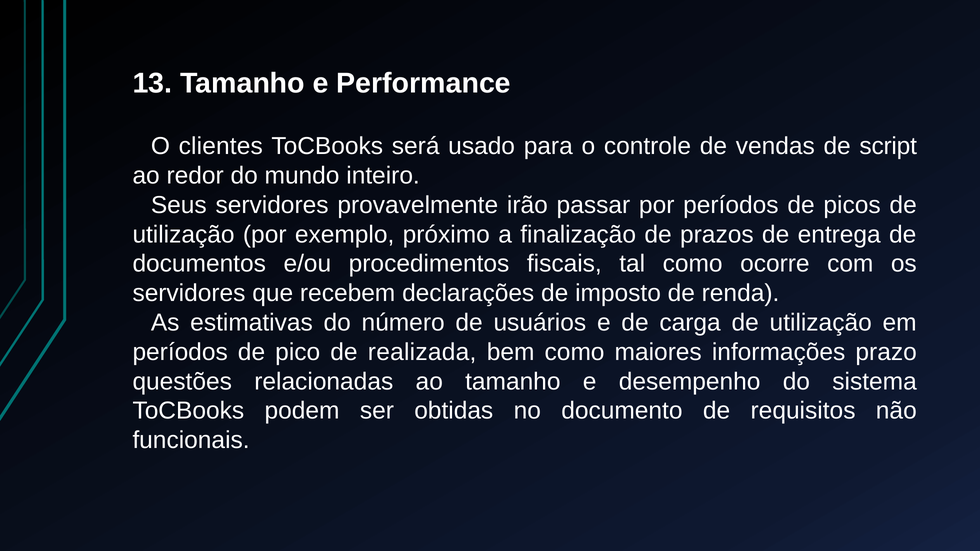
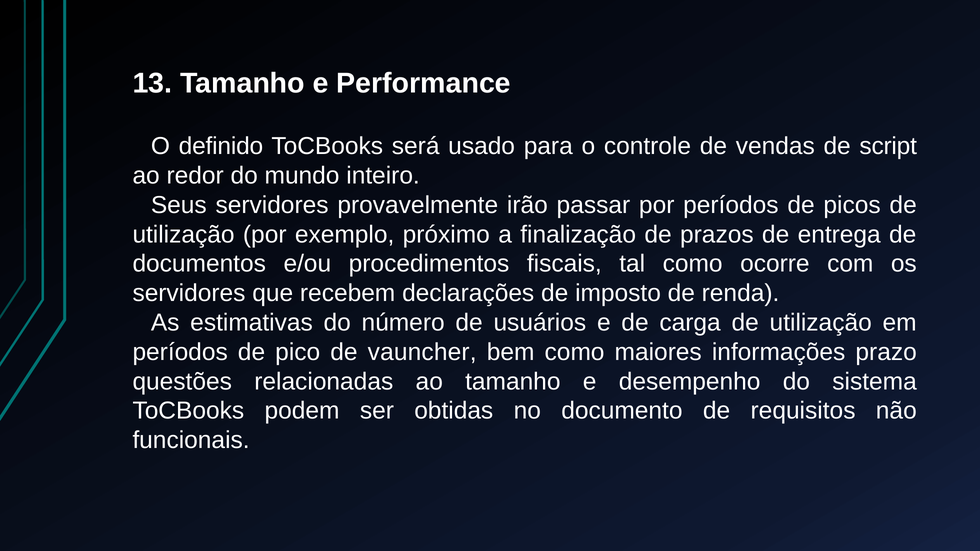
clientes: clientes -> definido
realizada: realizada -> vauncher
